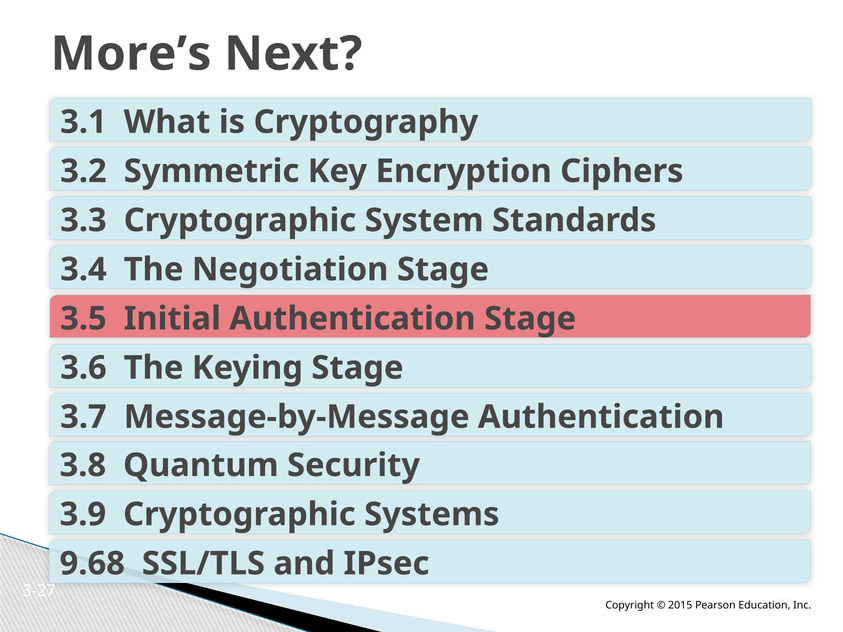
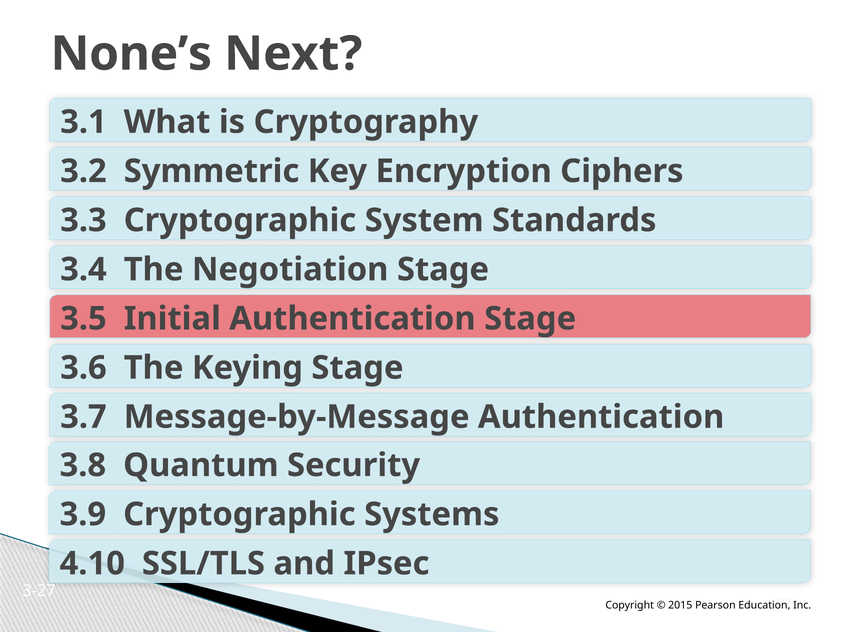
More’s: More’s -> None’s
9.68: 9.68 -> 4.10
